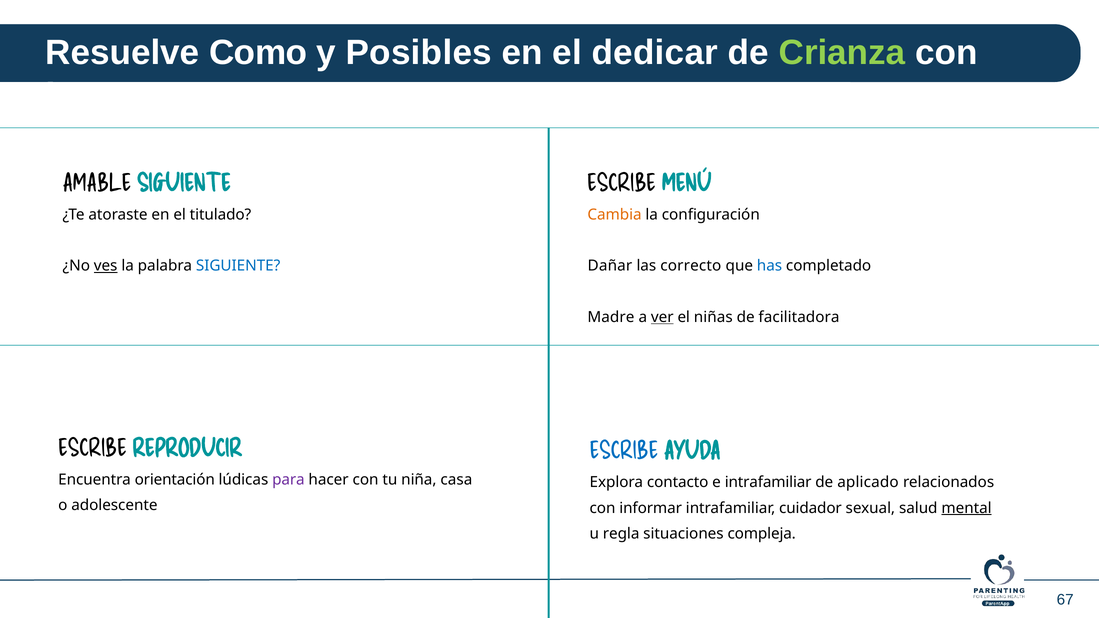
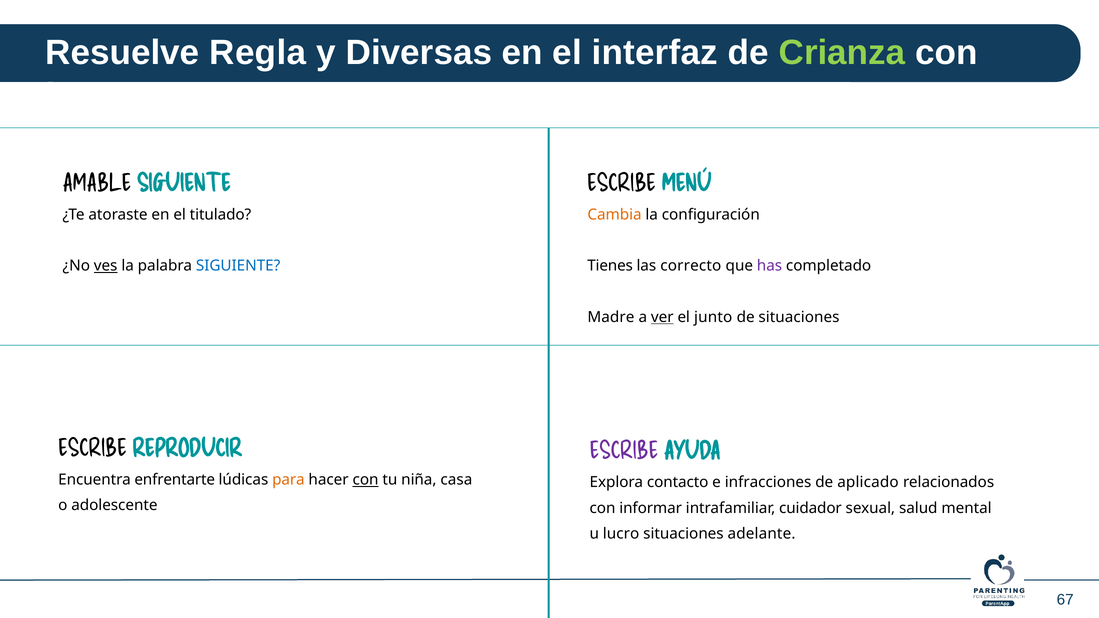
Como: Como -> Regla
Posibles: Posibles -> Diversas
dedicar: dedicar -> interfaz
Dañar: Dañar -> Tienes
has colour: blue -> purple
niñas: niñas -> junto
de facilitadora: facilitadora -> situaciones
ESCRIBE at (624, 451) colour: blue -> purple
orientación: orientación -> enfrentarte
para colour: purple -> orange
con at (366, 480) underline: none -> present
e intrafamiliar: intrafamiliar -> infracciones
mental underline: present -> none
regla: regla -> lucro
compleja: compleja -> adelante
